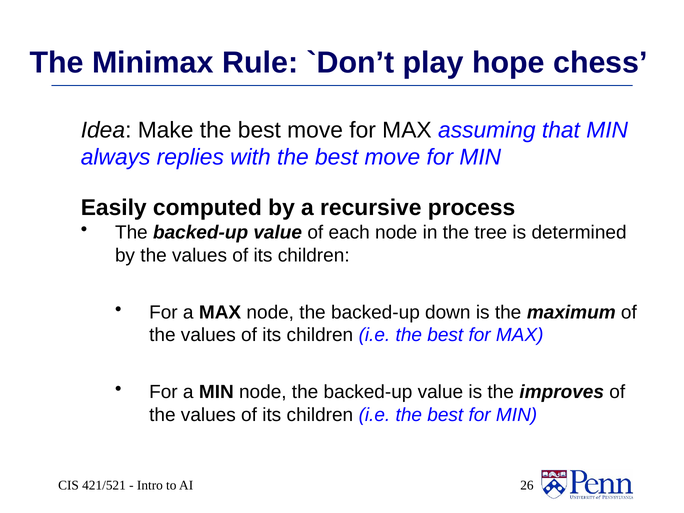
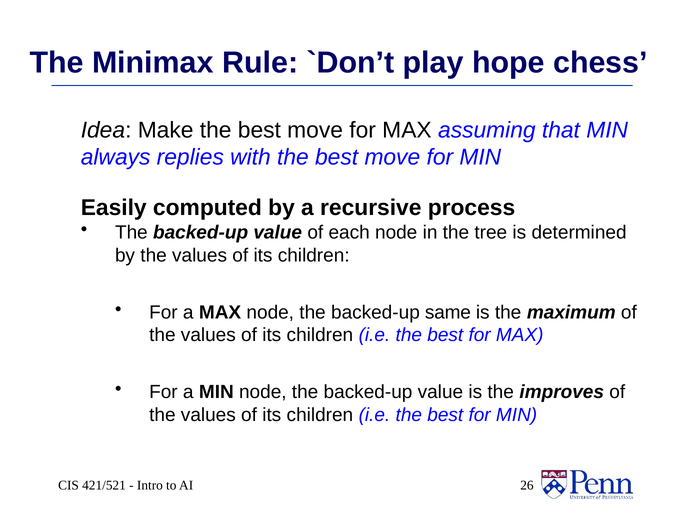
down: down -> same
